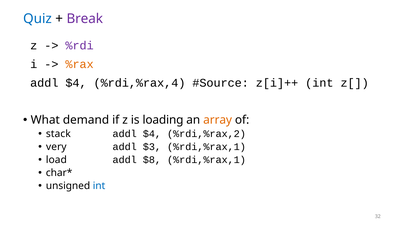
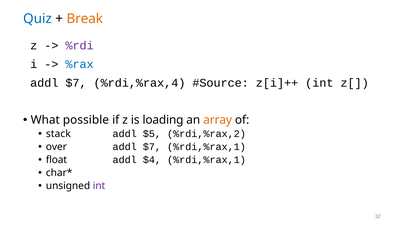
Break colour: purple -> orange
%rax colour: orange -> blue
$4 at (76, 83): $4 -> $7
demand: demand -> possible
$4 at (152, 134): $4 -> $5
very: very -> over
$3 at (152, 147): $3 -> $7
load: load -> float
$8: $8 -> $4
int at (99, 186) colour: blue -> purple
